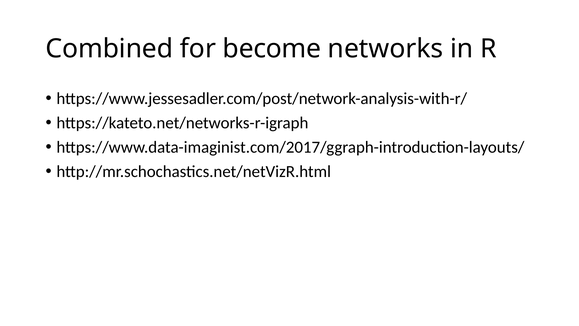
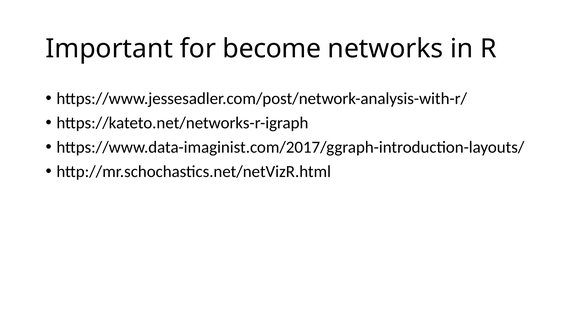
Combined: Combined -> Important
